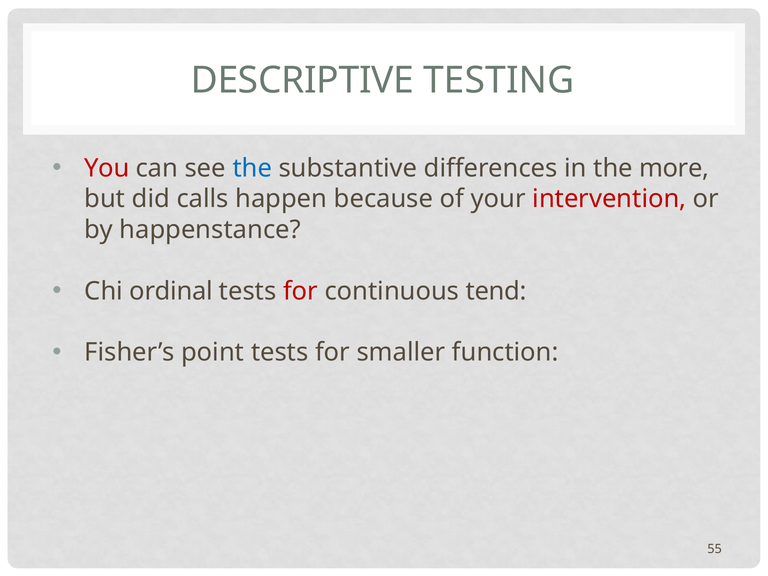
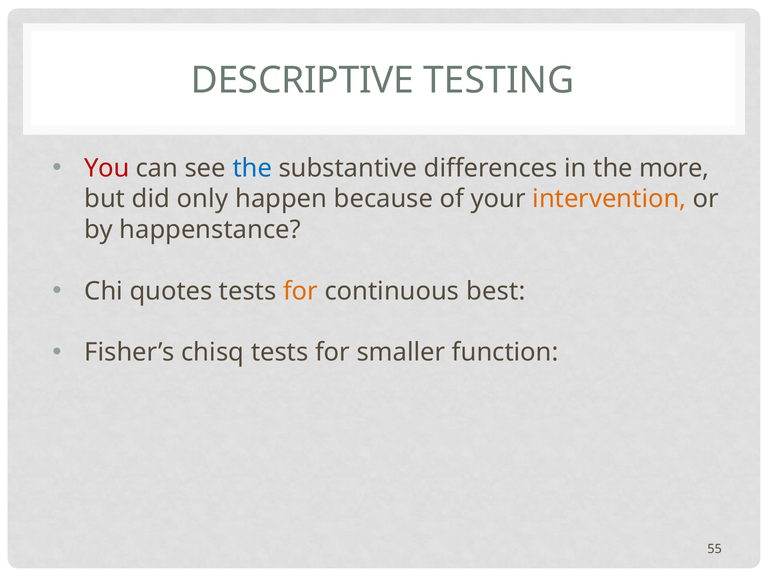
calls: calls -> only
intervention colour: red -> orange
ordinal: ordinal -> quotes
for at (301, 291) colour: red -> orange
tend: tend -> best
point: point -> chisq
